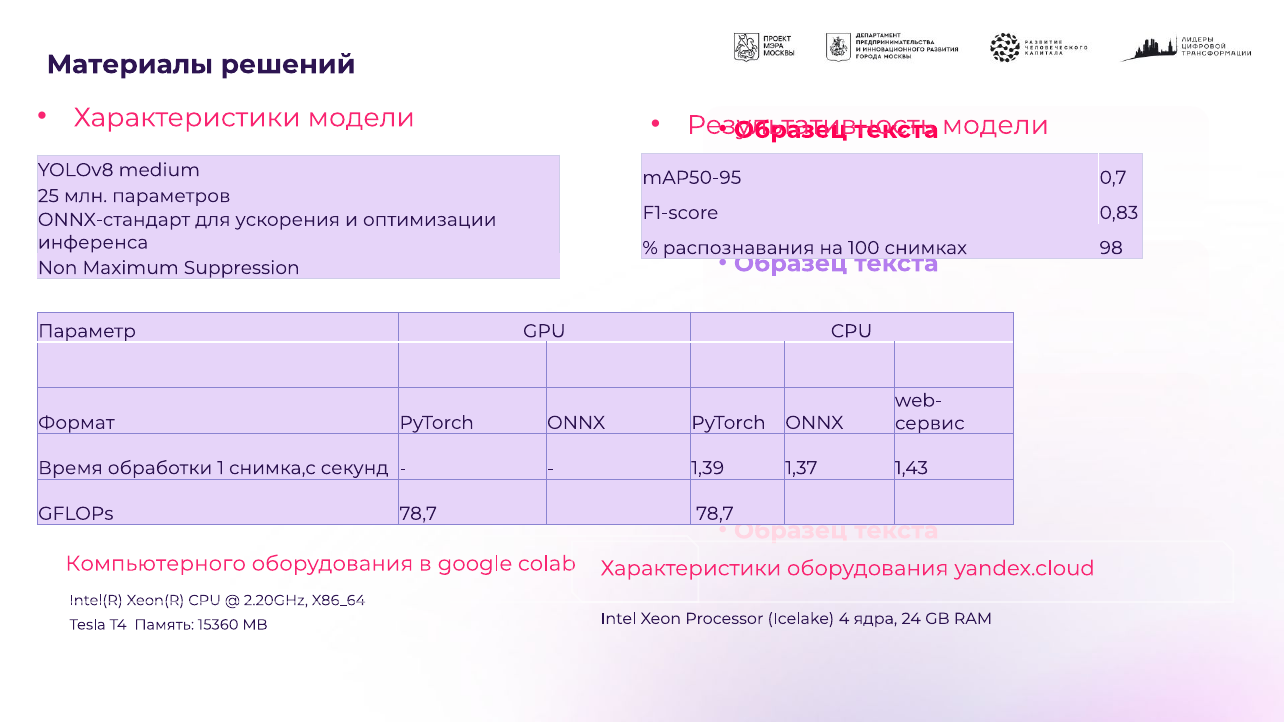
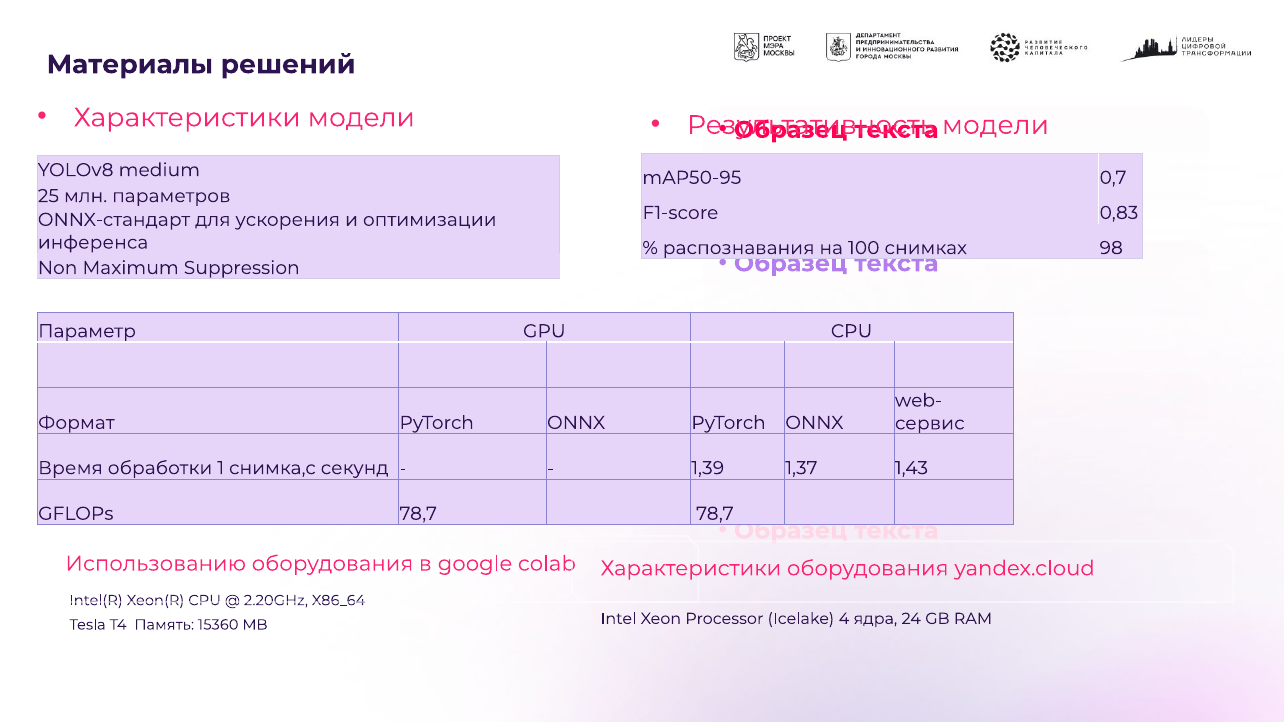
Компьютерного: Компьютерного -> Использованию
